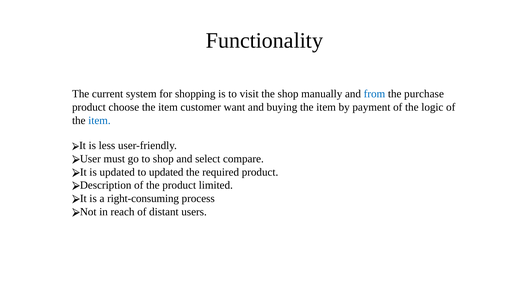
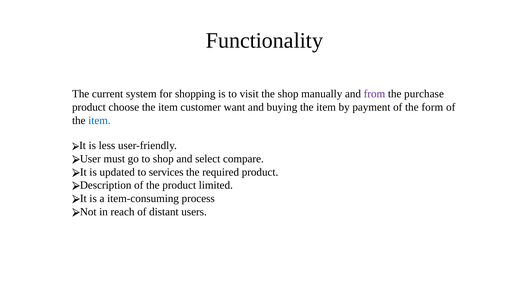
from colour: blue -> purple
logic: logic -> form
to updated: updated -> services
right-consuming: right-consuming -> item-consuming
